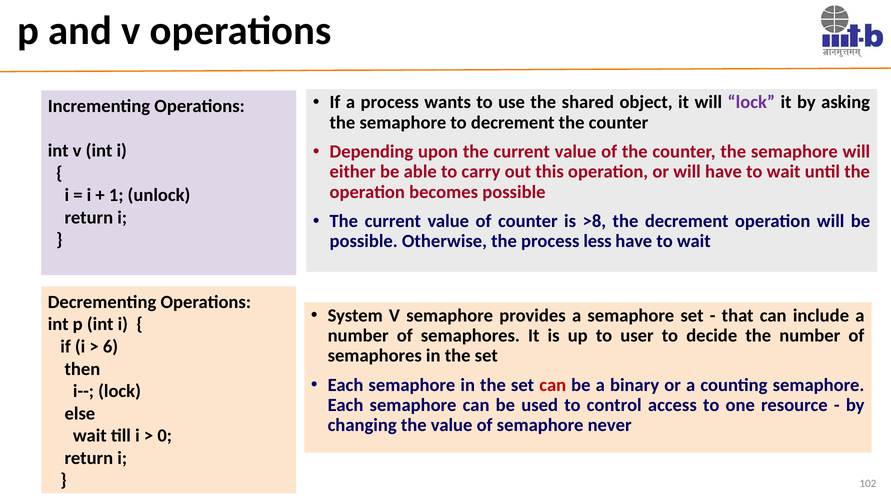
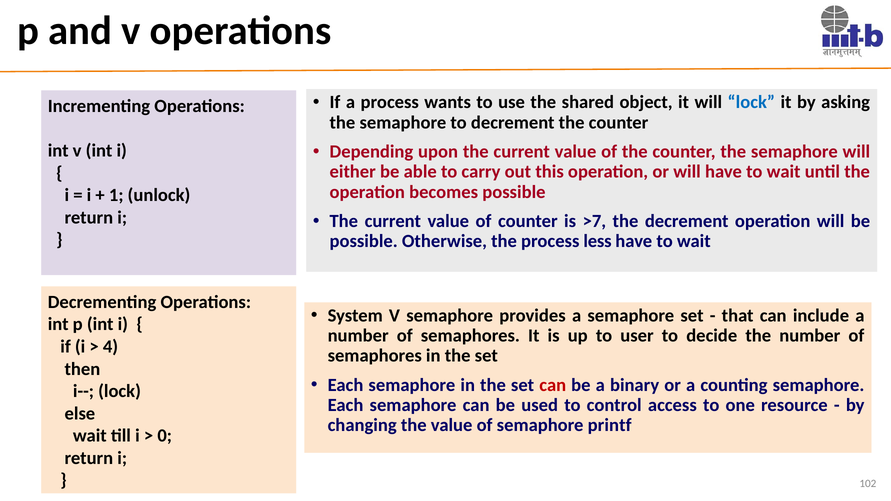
lock at (751, 102) colour: purple -> blue
>8: >8 -> >7
6: 6 -> 4
never: never -> printf
